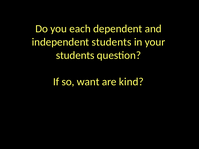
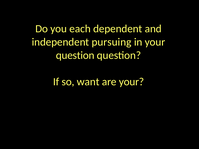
independent students: students -> pursuing
students at (75, 55): students -> question
are kind: kind -> your
